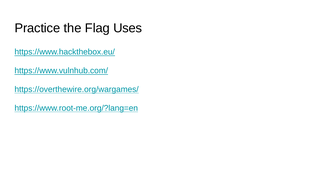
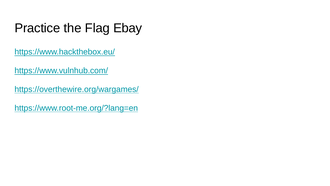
Uses: Uses -> Ebay
